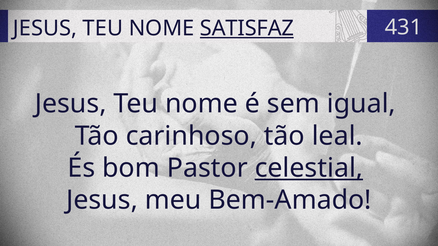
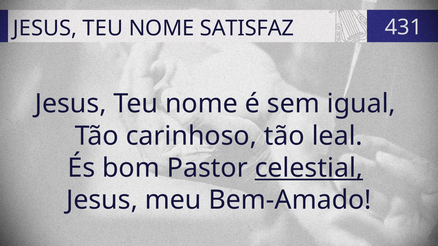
SATISFAZ underline: present -> none
